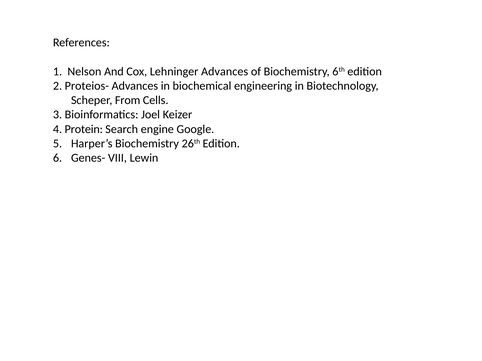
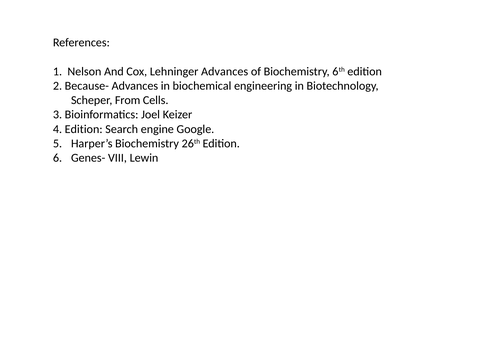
Proteios-: Proteios- -> Because-
4 Protein: Protein -> Edition
